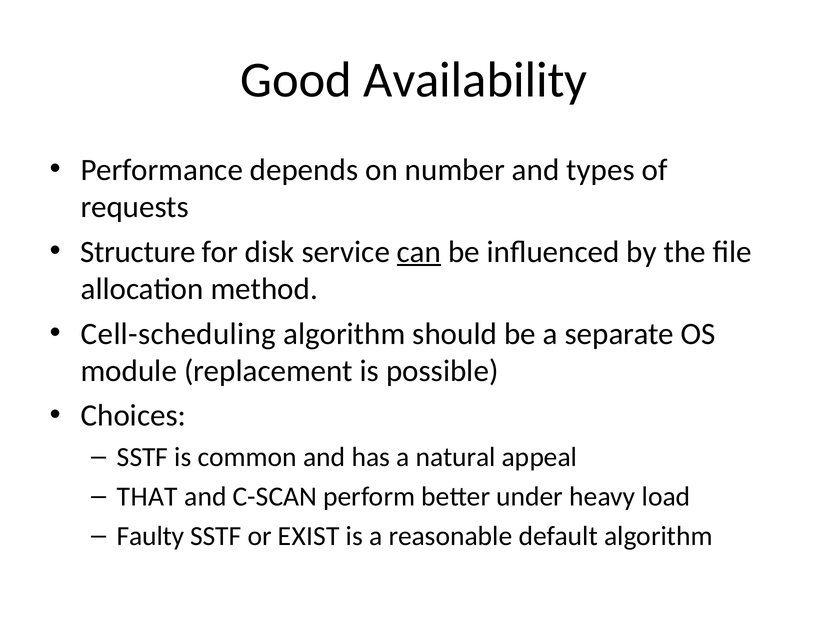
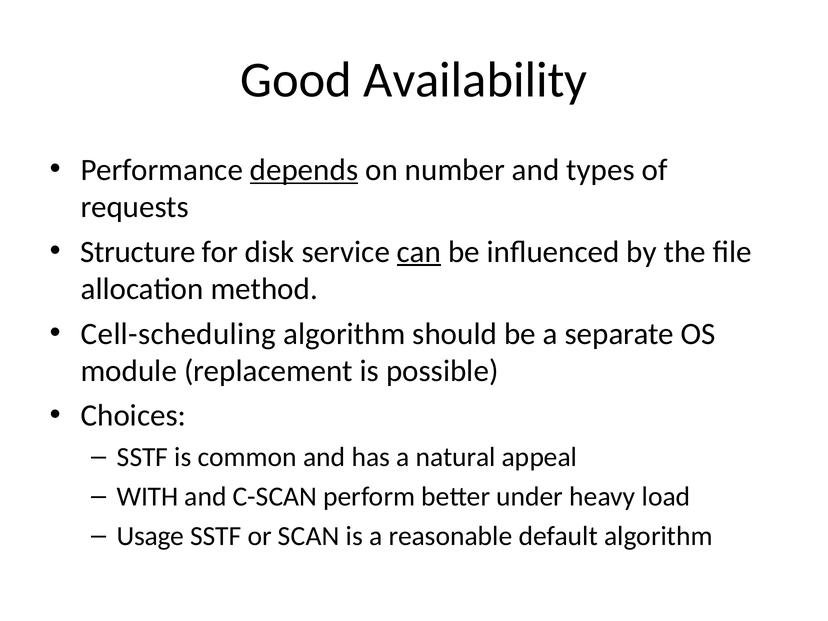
depends underline: none -> present
THAT: THAT -> WITH
Faulty: Faulty -> Usage
EXIST: EXIST -> SCAN
